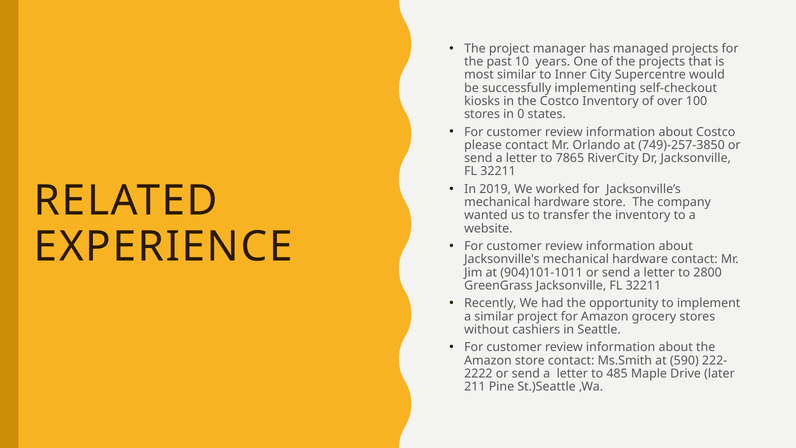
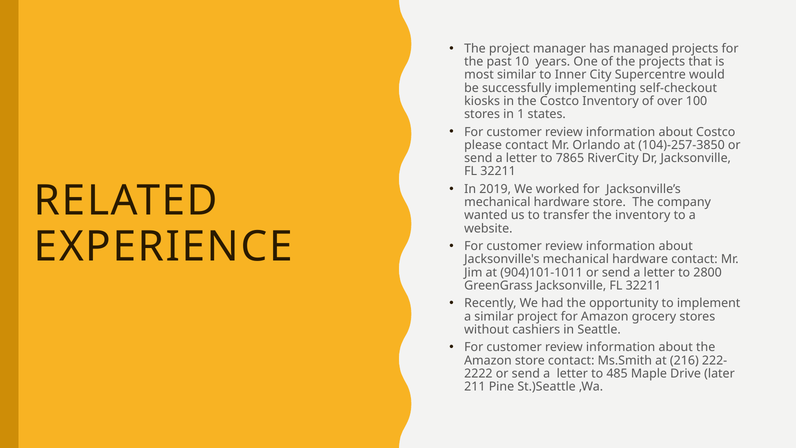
0: 0 -> 1
749)-257-3850: 749)-257-3850 -> 104)-257-3850
590: 590 -> 216
